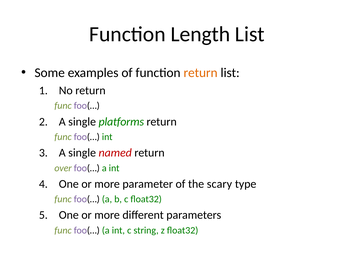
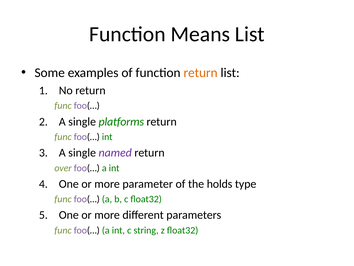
Length: Length -> Means
named colour: red -> purple
scary: scary -> holds
